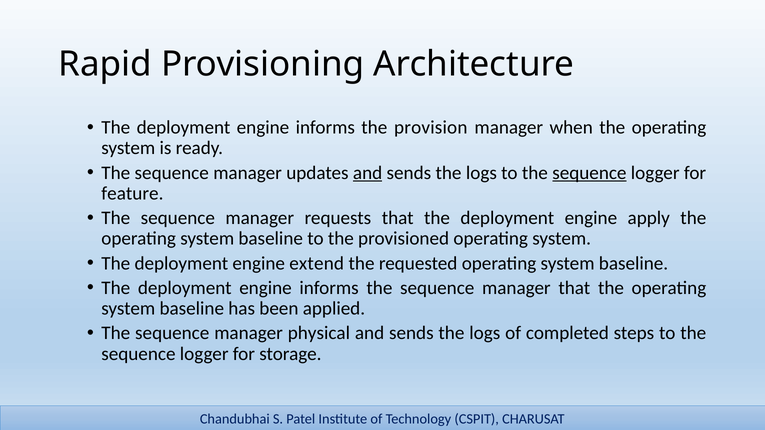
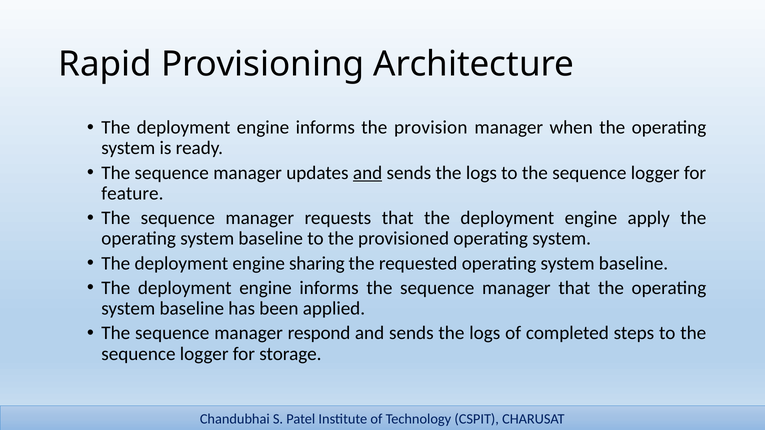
sequence at (589, 173) underline: present -> none
extend: extend -> sharing
physical: physical -> respond
